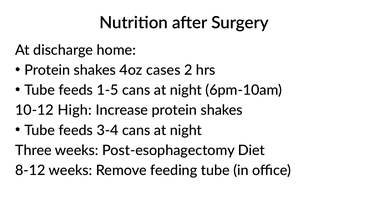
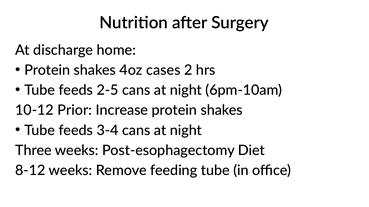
1-5: 1-5 -> 2-5
High: High -> Prior
